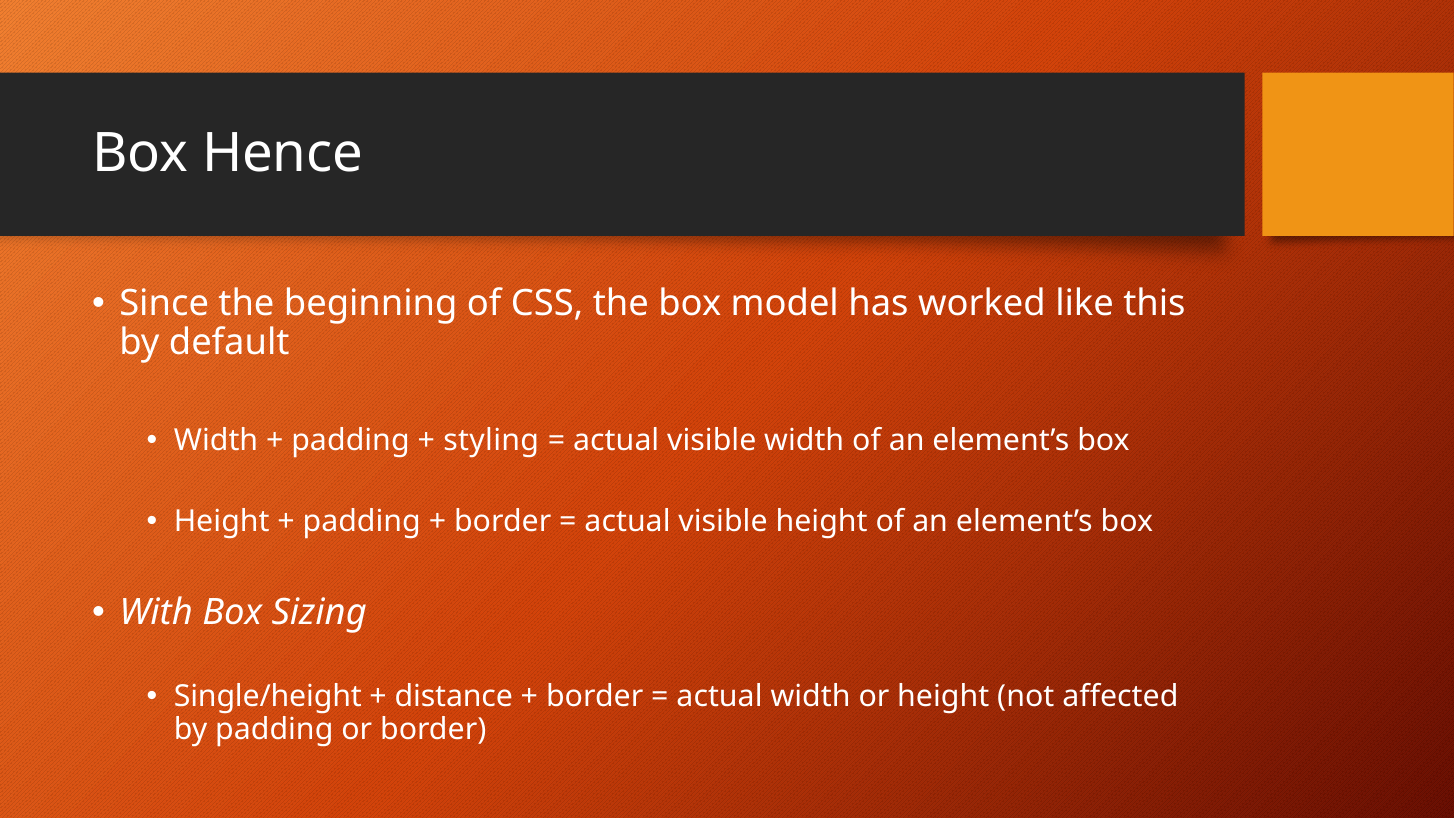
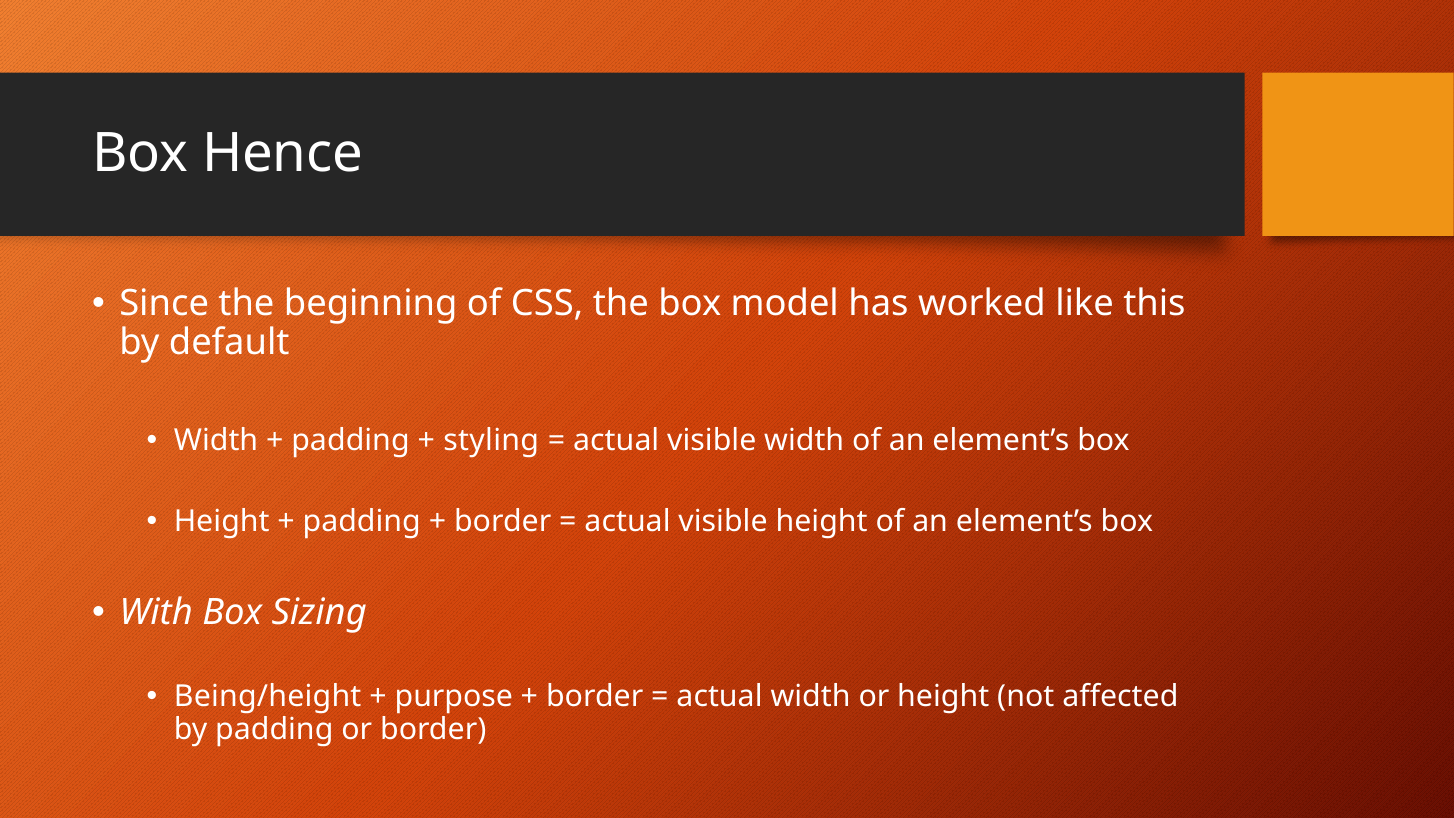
Single/height: Single/height -> Being/height
distance: distance -> purpose
